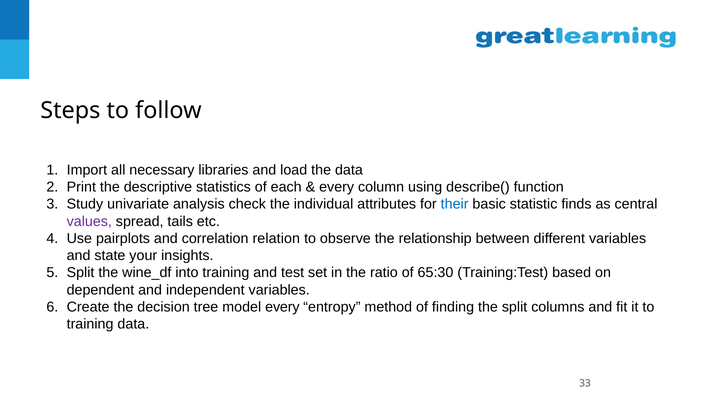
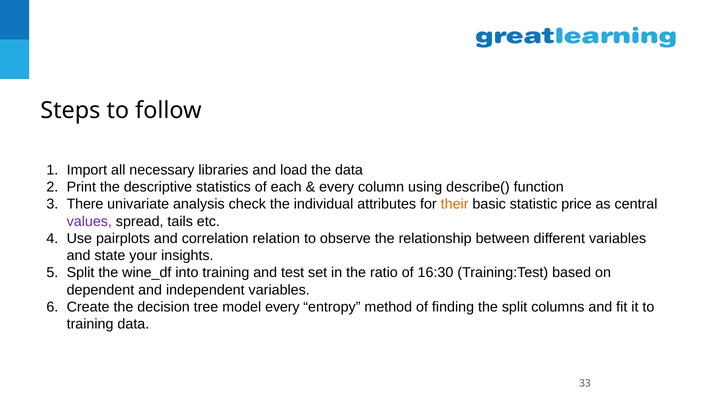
Study: Study -> There
their colour: blue -> orange
finds: finds -> price
65:30: 65:30 -> 16:30
